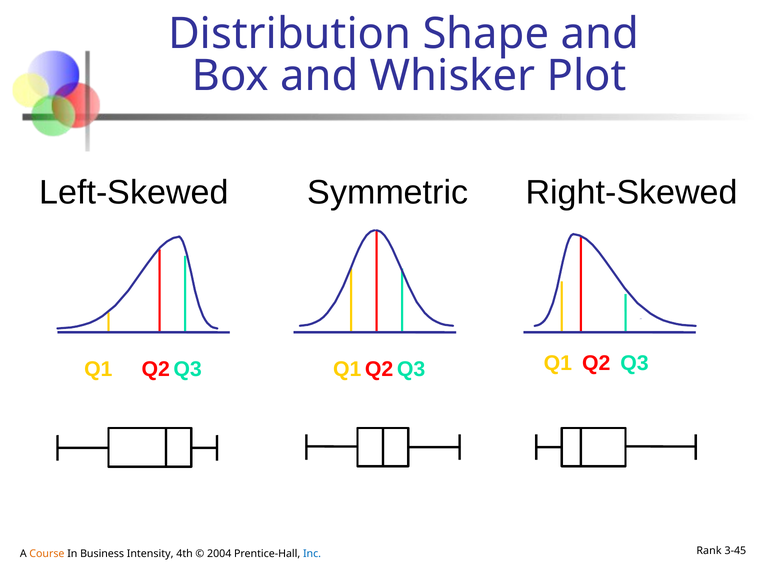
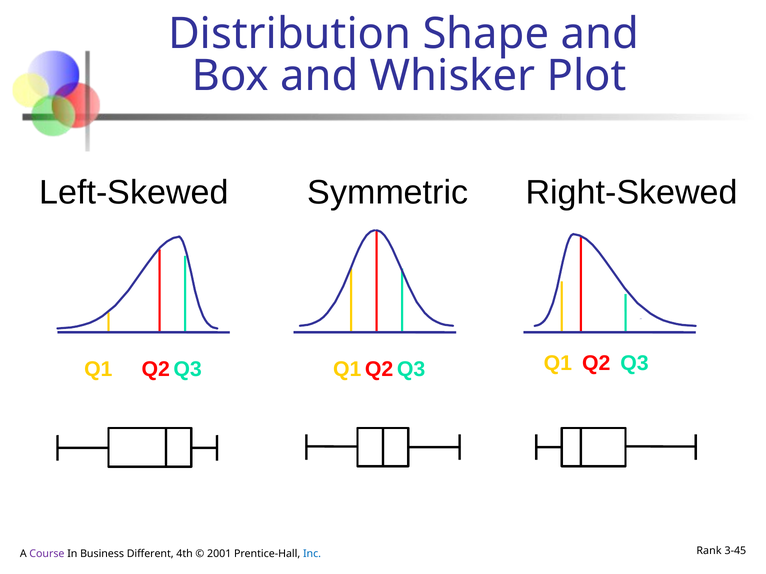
Course colour: orange -> purple
Intensity: Intensity -> Different
2004: 2004 -> 2001
